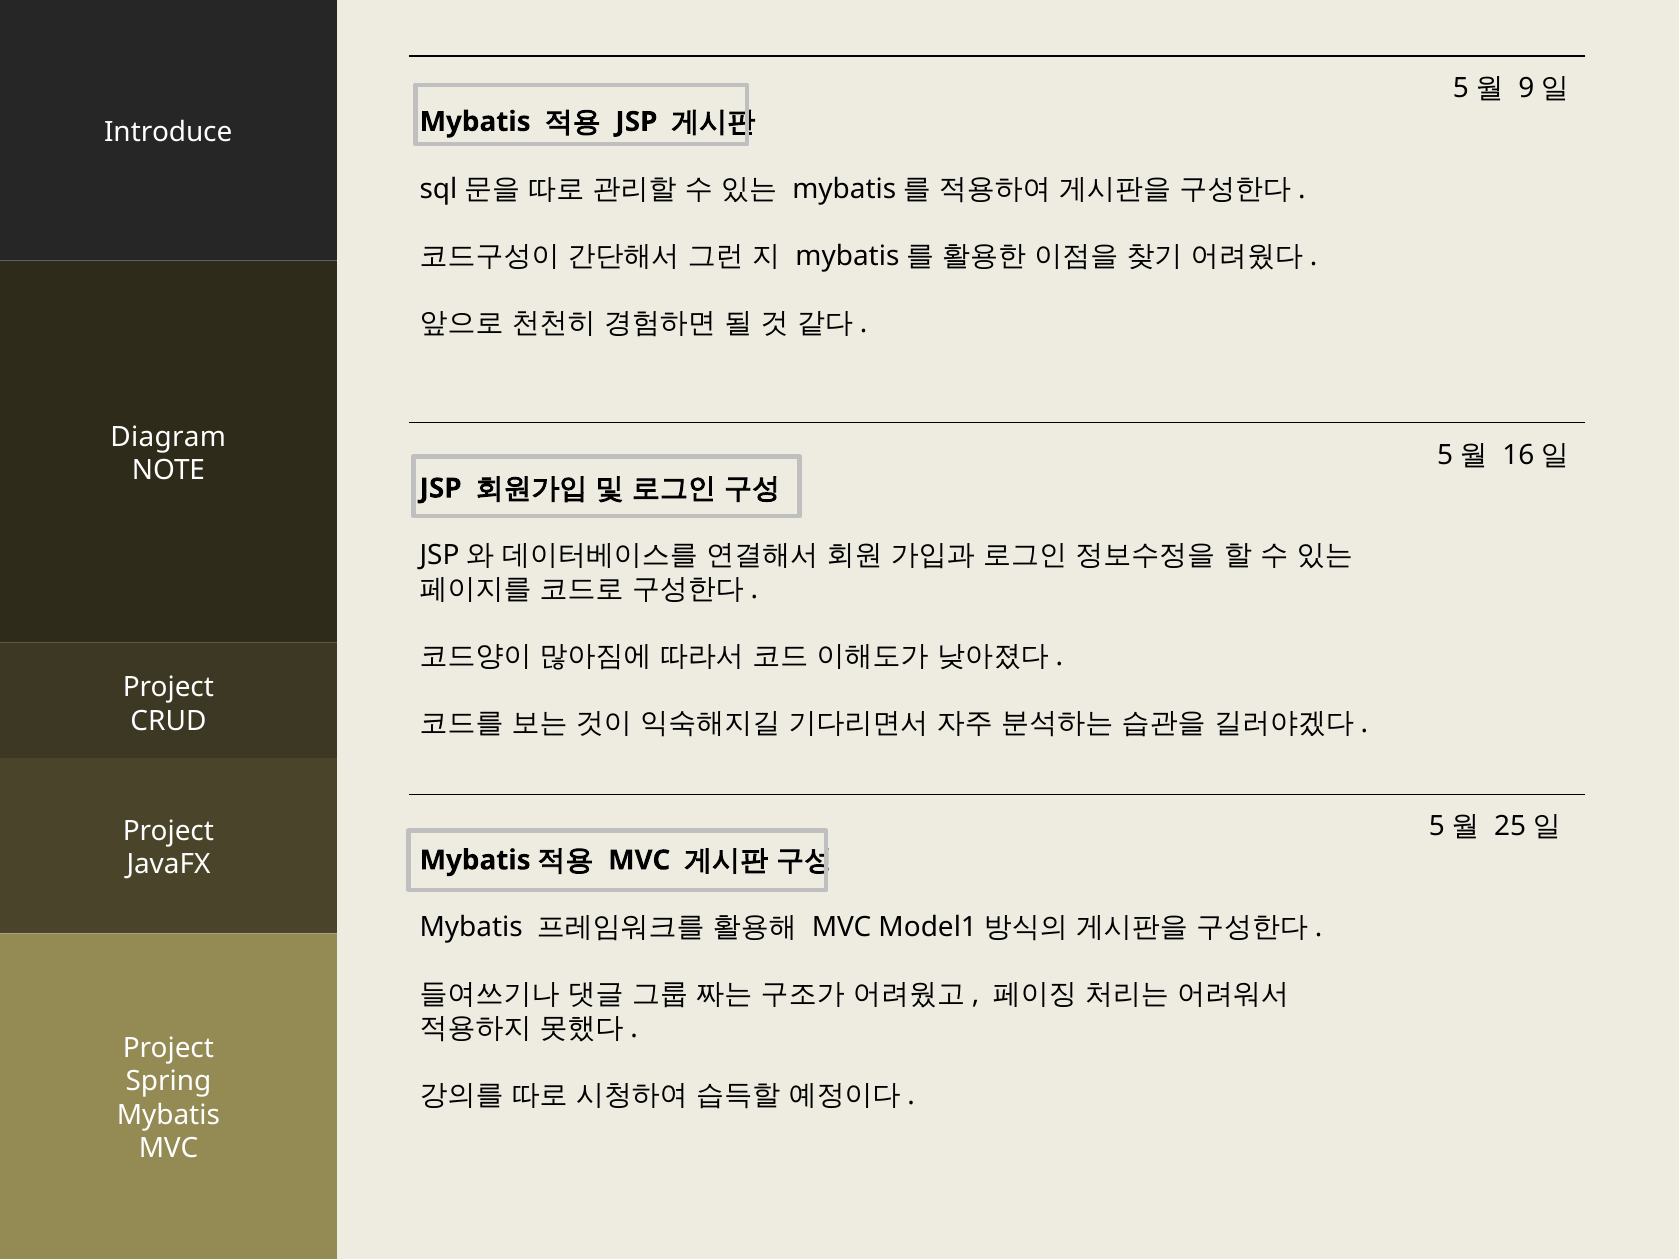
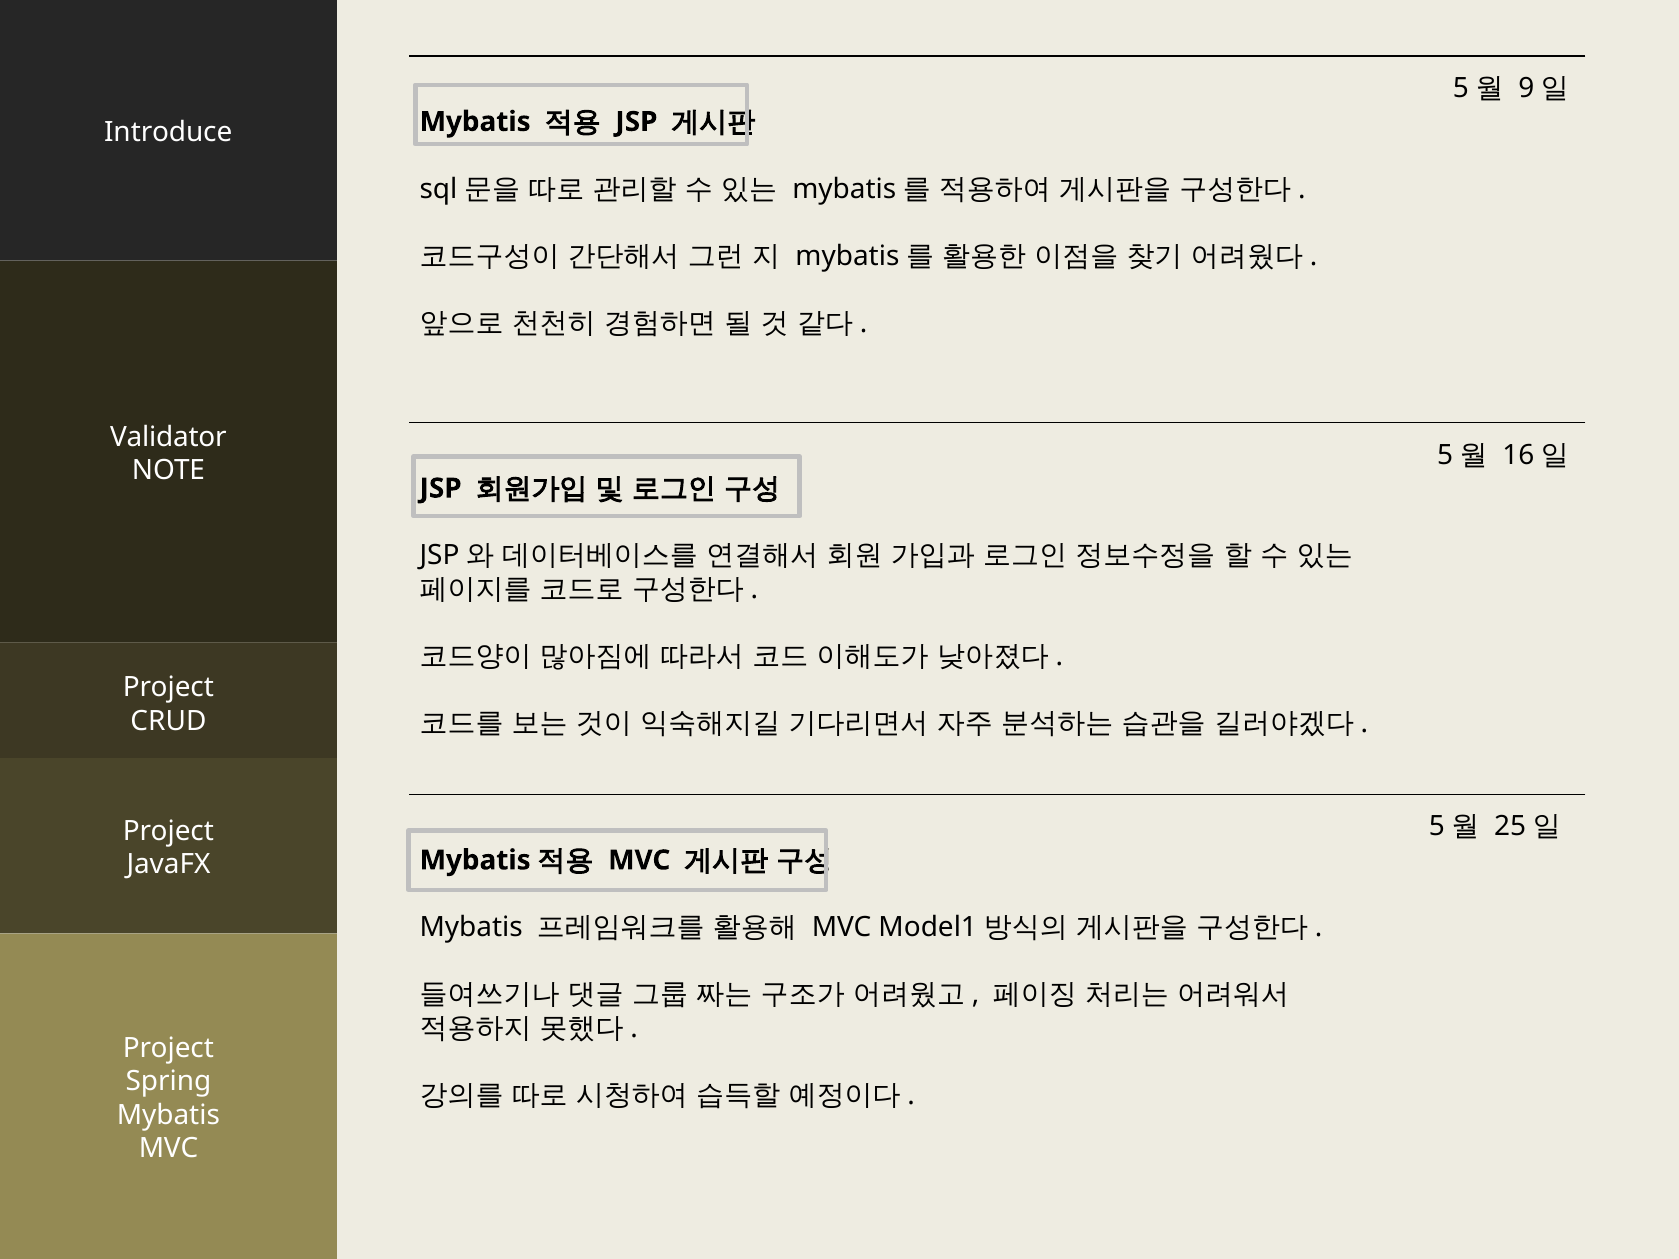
Diagram: Diagram -> Validator
